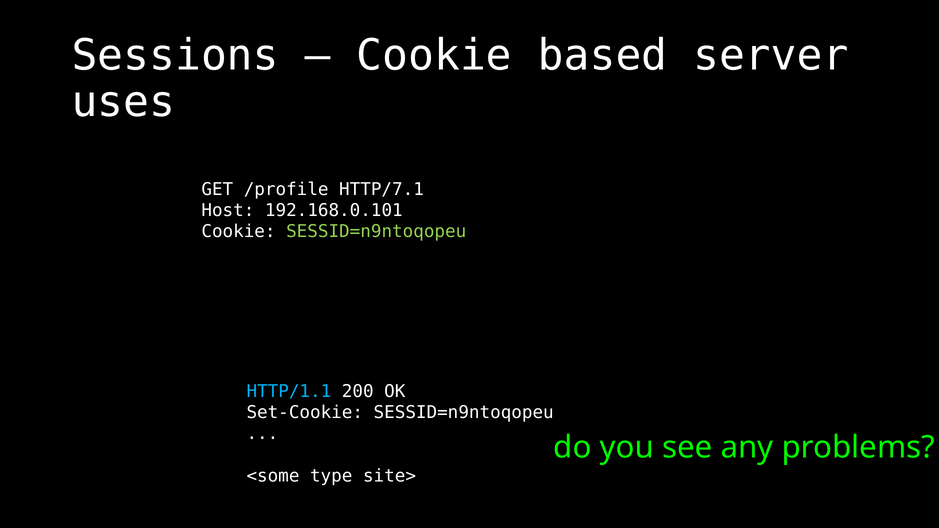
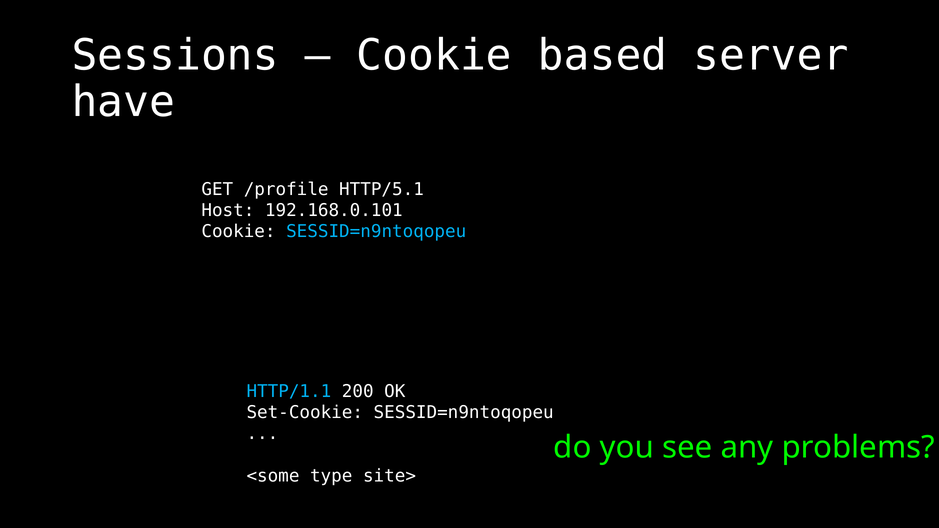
uses: uses -> have
HTTP/7.1: HTTP/7.1 -> HTTP/5.1
SESSID=n9ntoqopeu at (376, 232) colour: light green -> light blue
